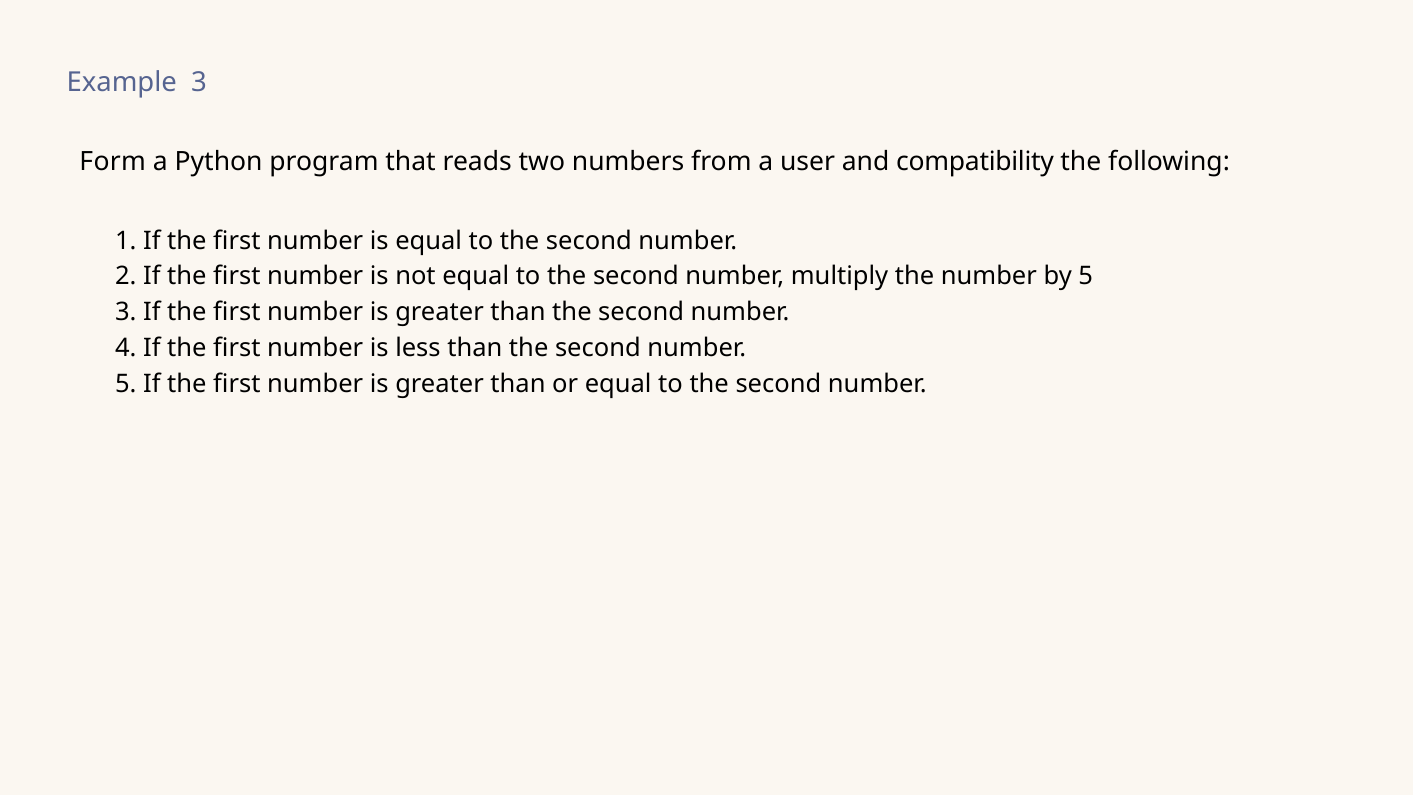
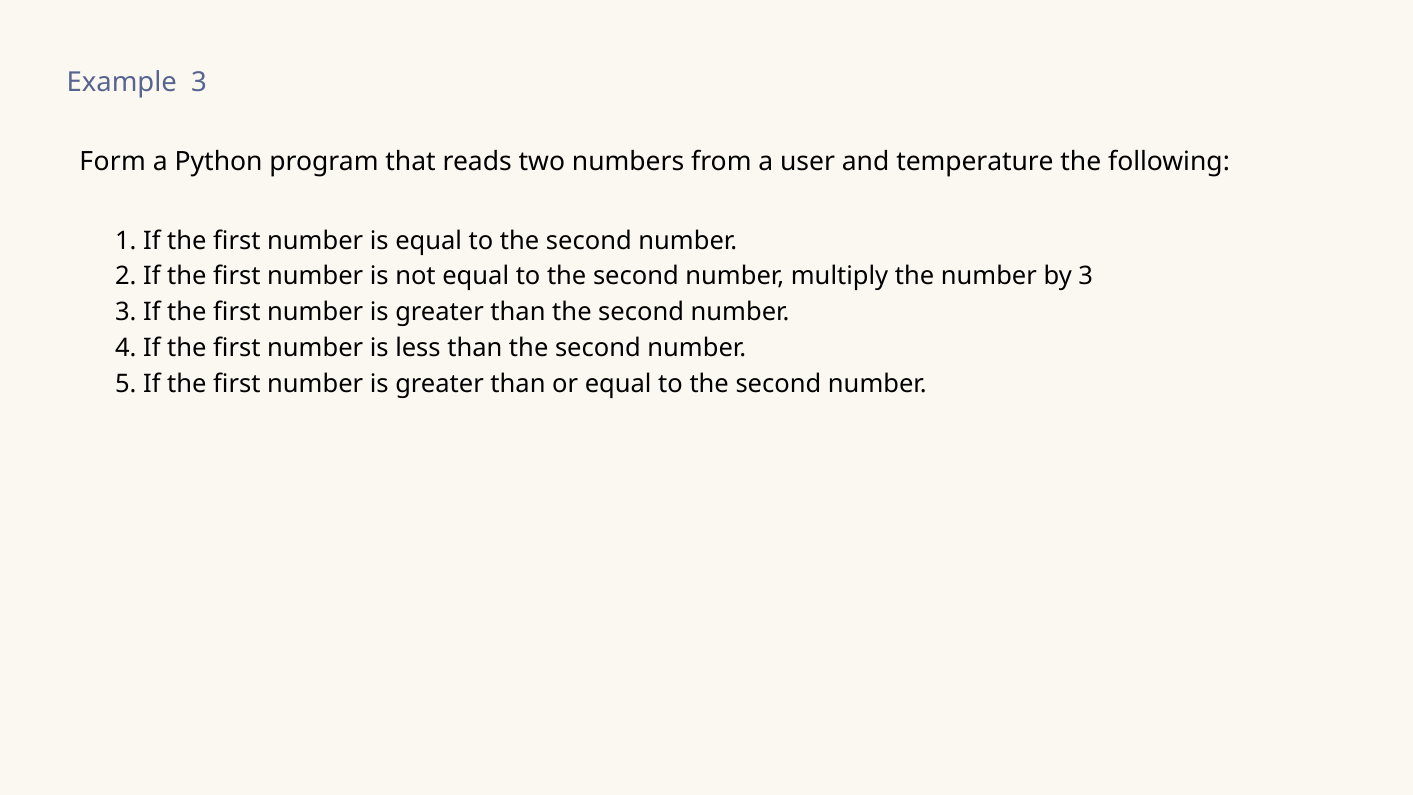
compatibility: compatibility -> temperature
by 5: 5 -> 3
